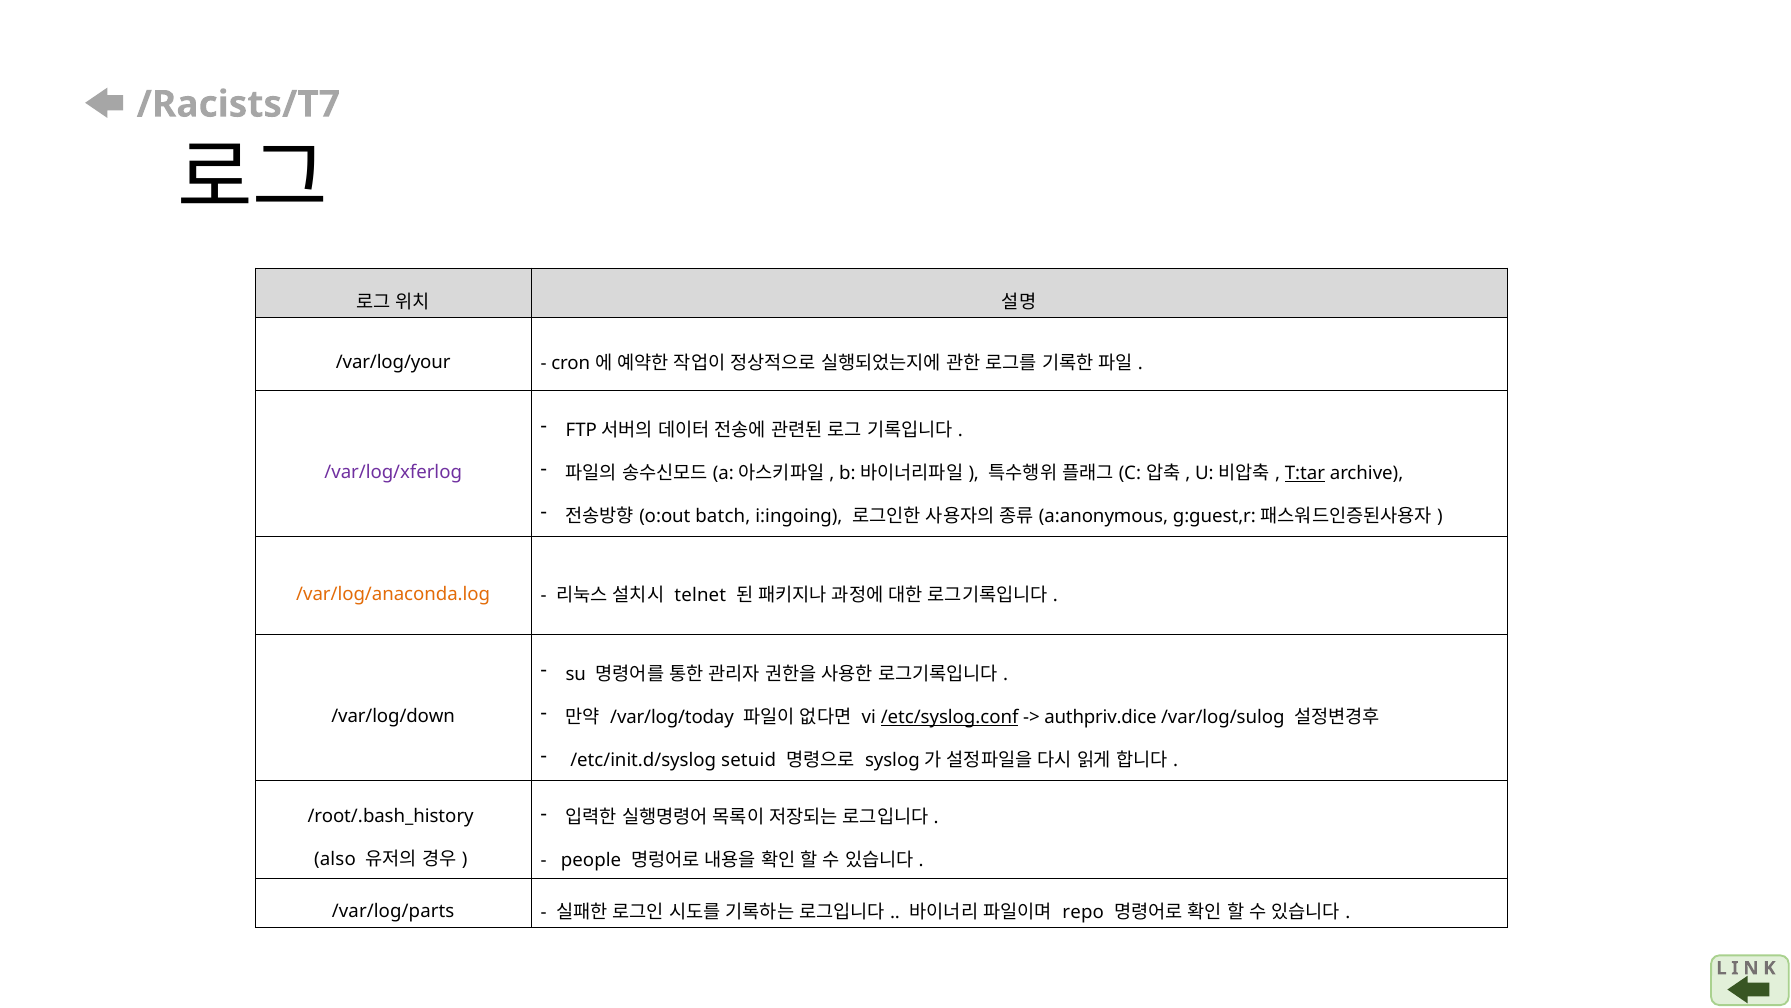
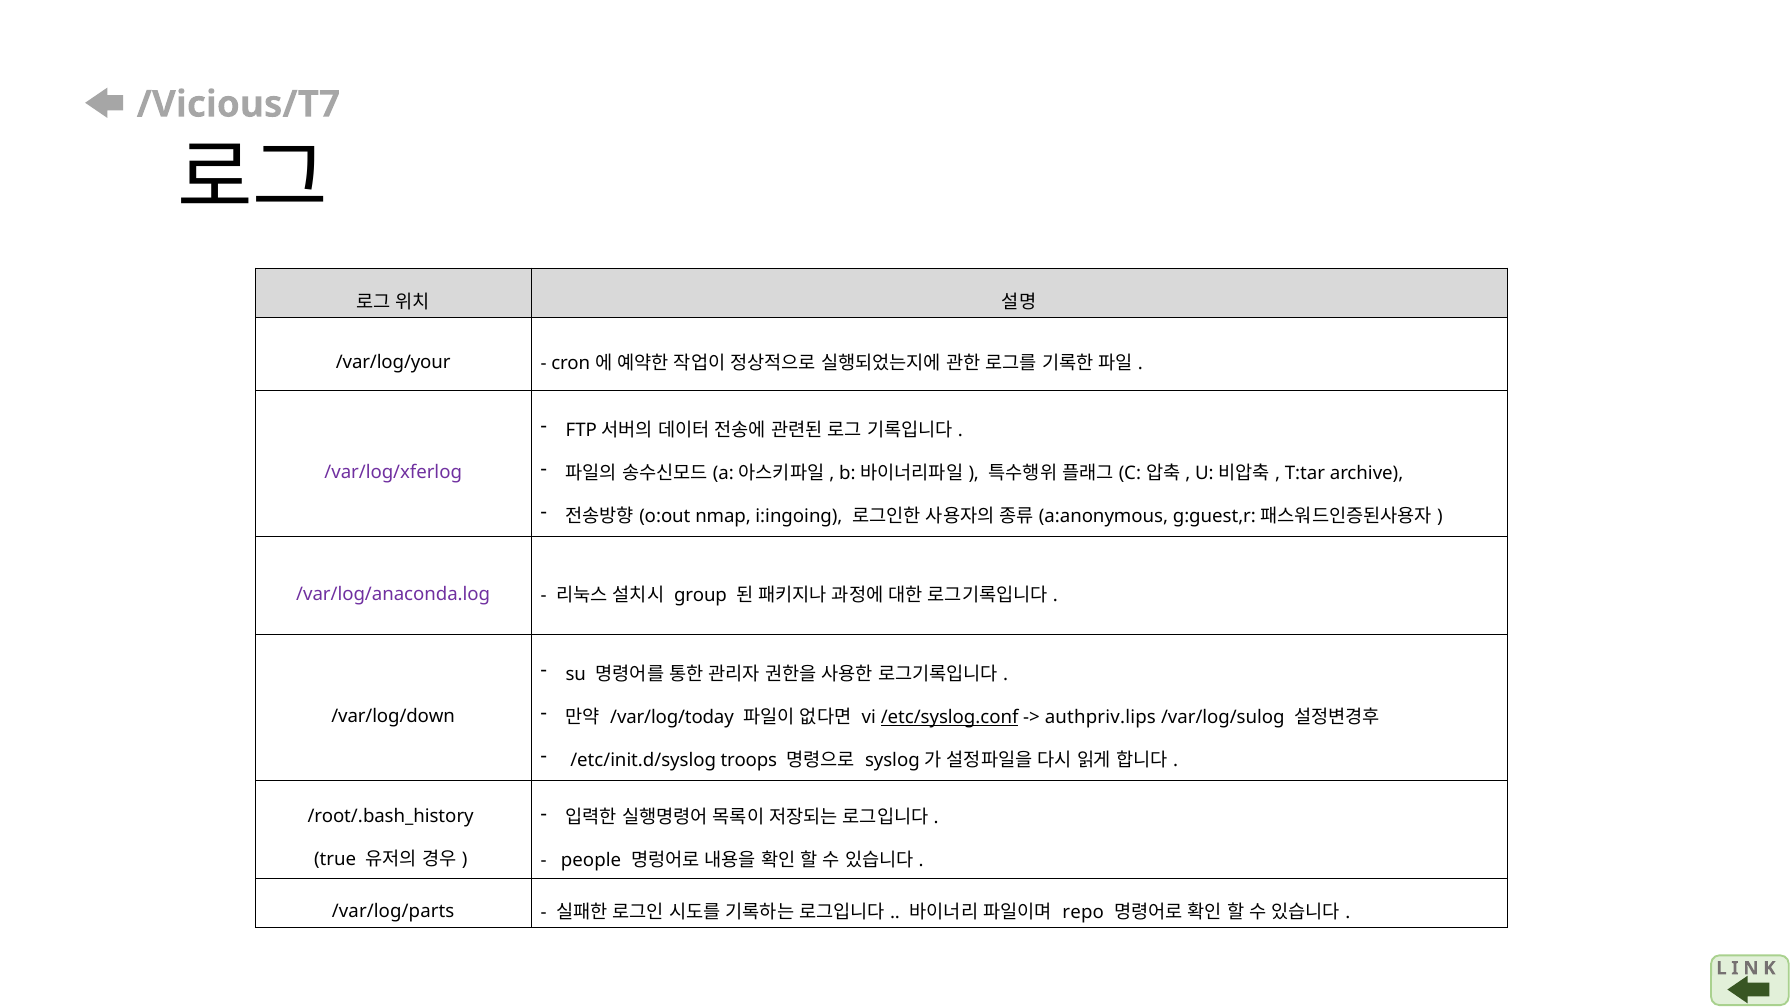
/Racists/T7: /Racists/T7 -> /Vicious/T7
T:tar underline: present -> none
batch: batch -> nmap
/var/log/anaconda.log colour: orange -> purple
telnet: telnet -> group
authpriv.dice: authpriv.dice -> authpriv.lips
setuid: setuid -> troops
also: also -> true
